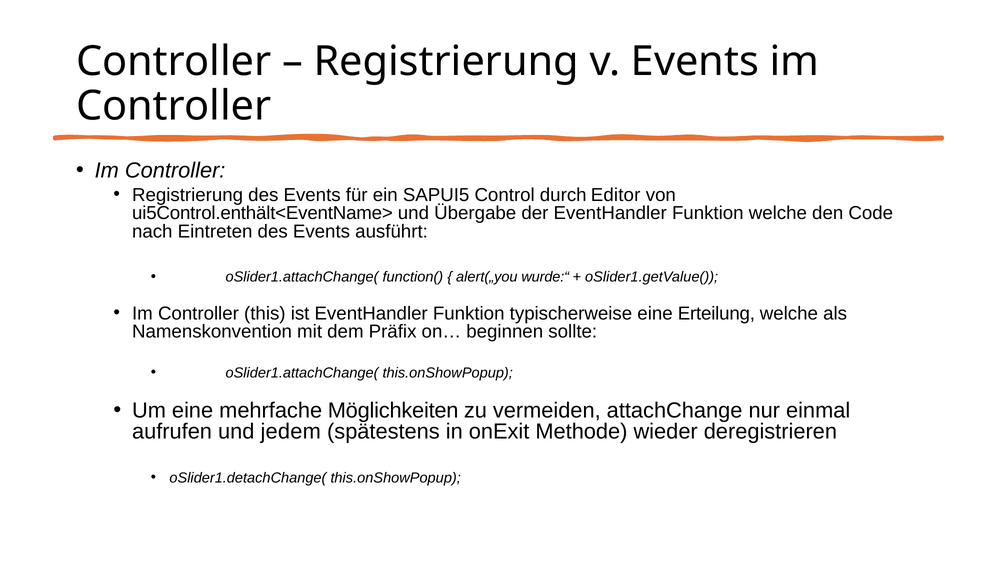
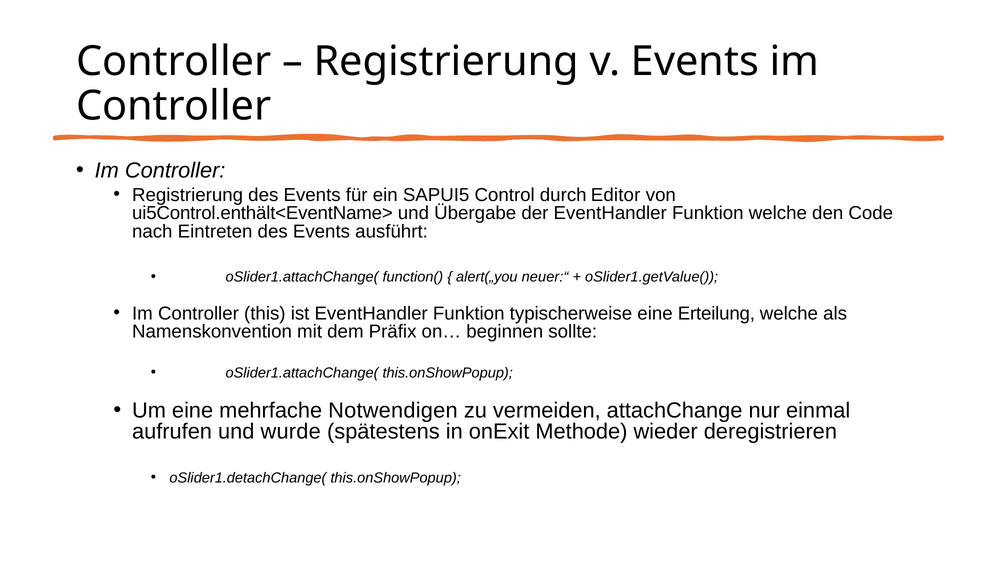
wurde:“: wurde:“ -> neuer:“
Möglichkeiten: Möglichkeiten -> Notwendigen
jedem: jedem -> wurde
